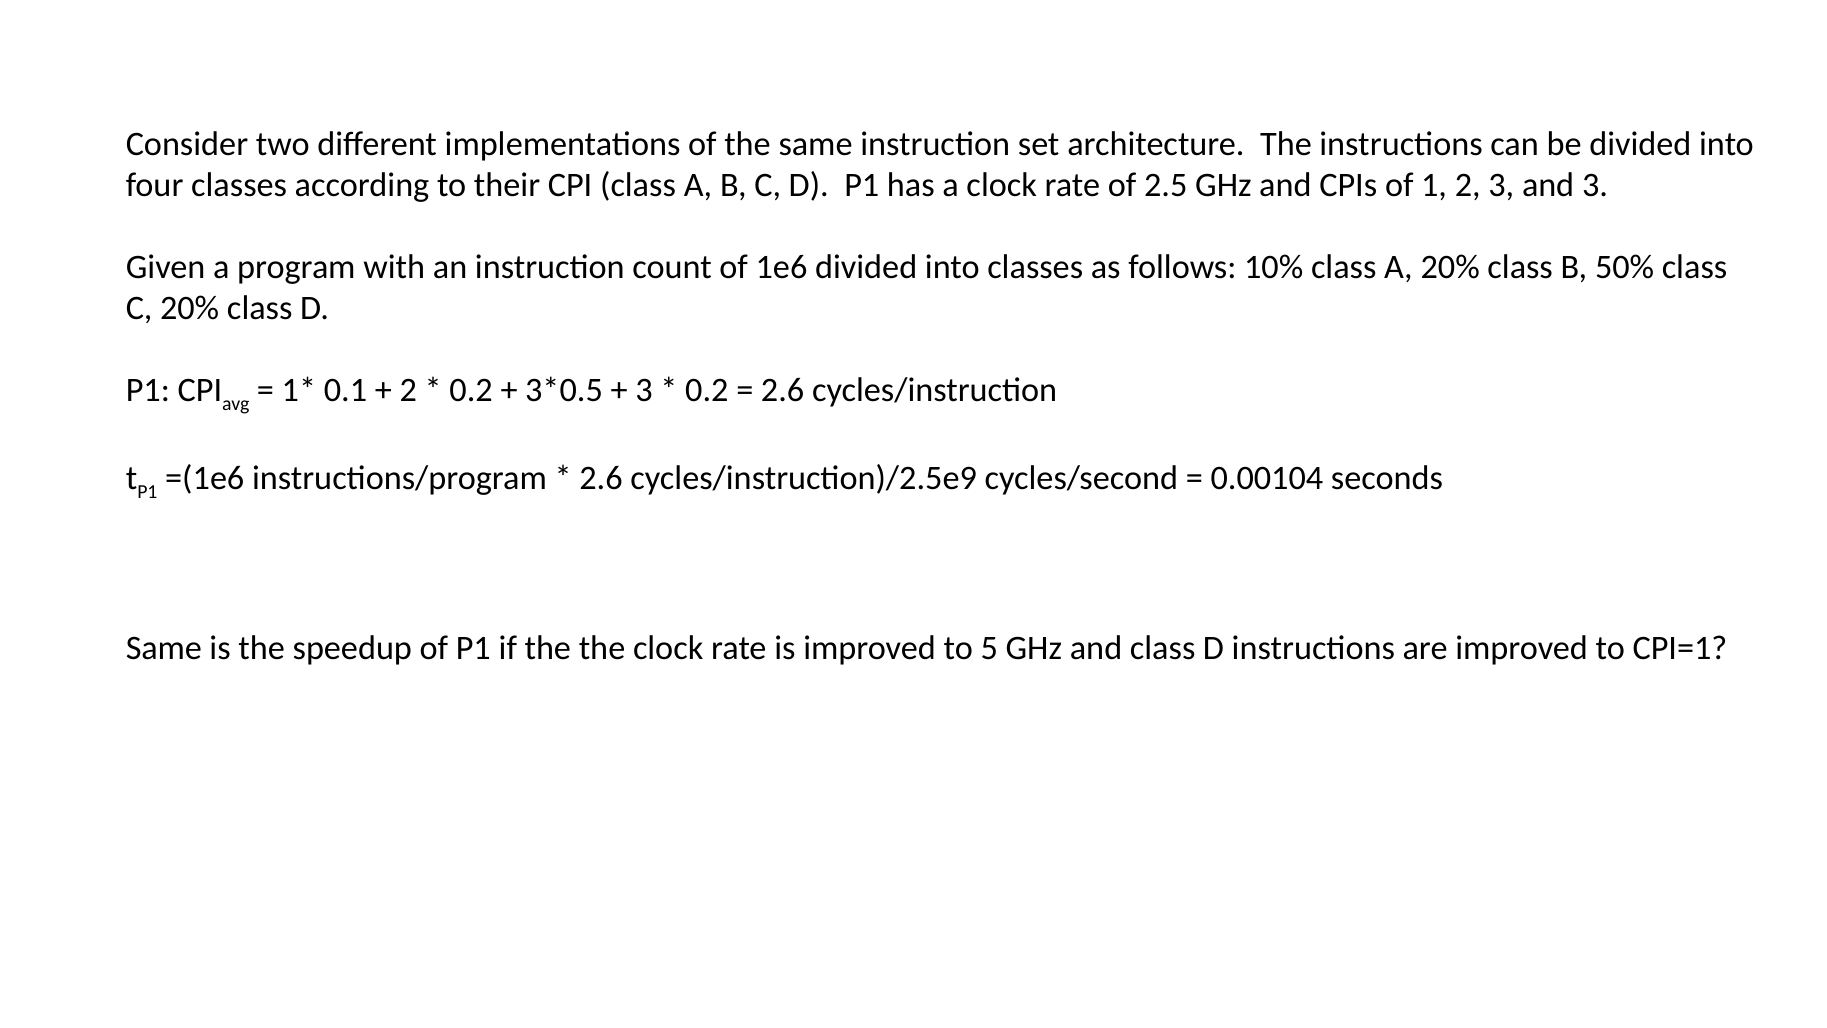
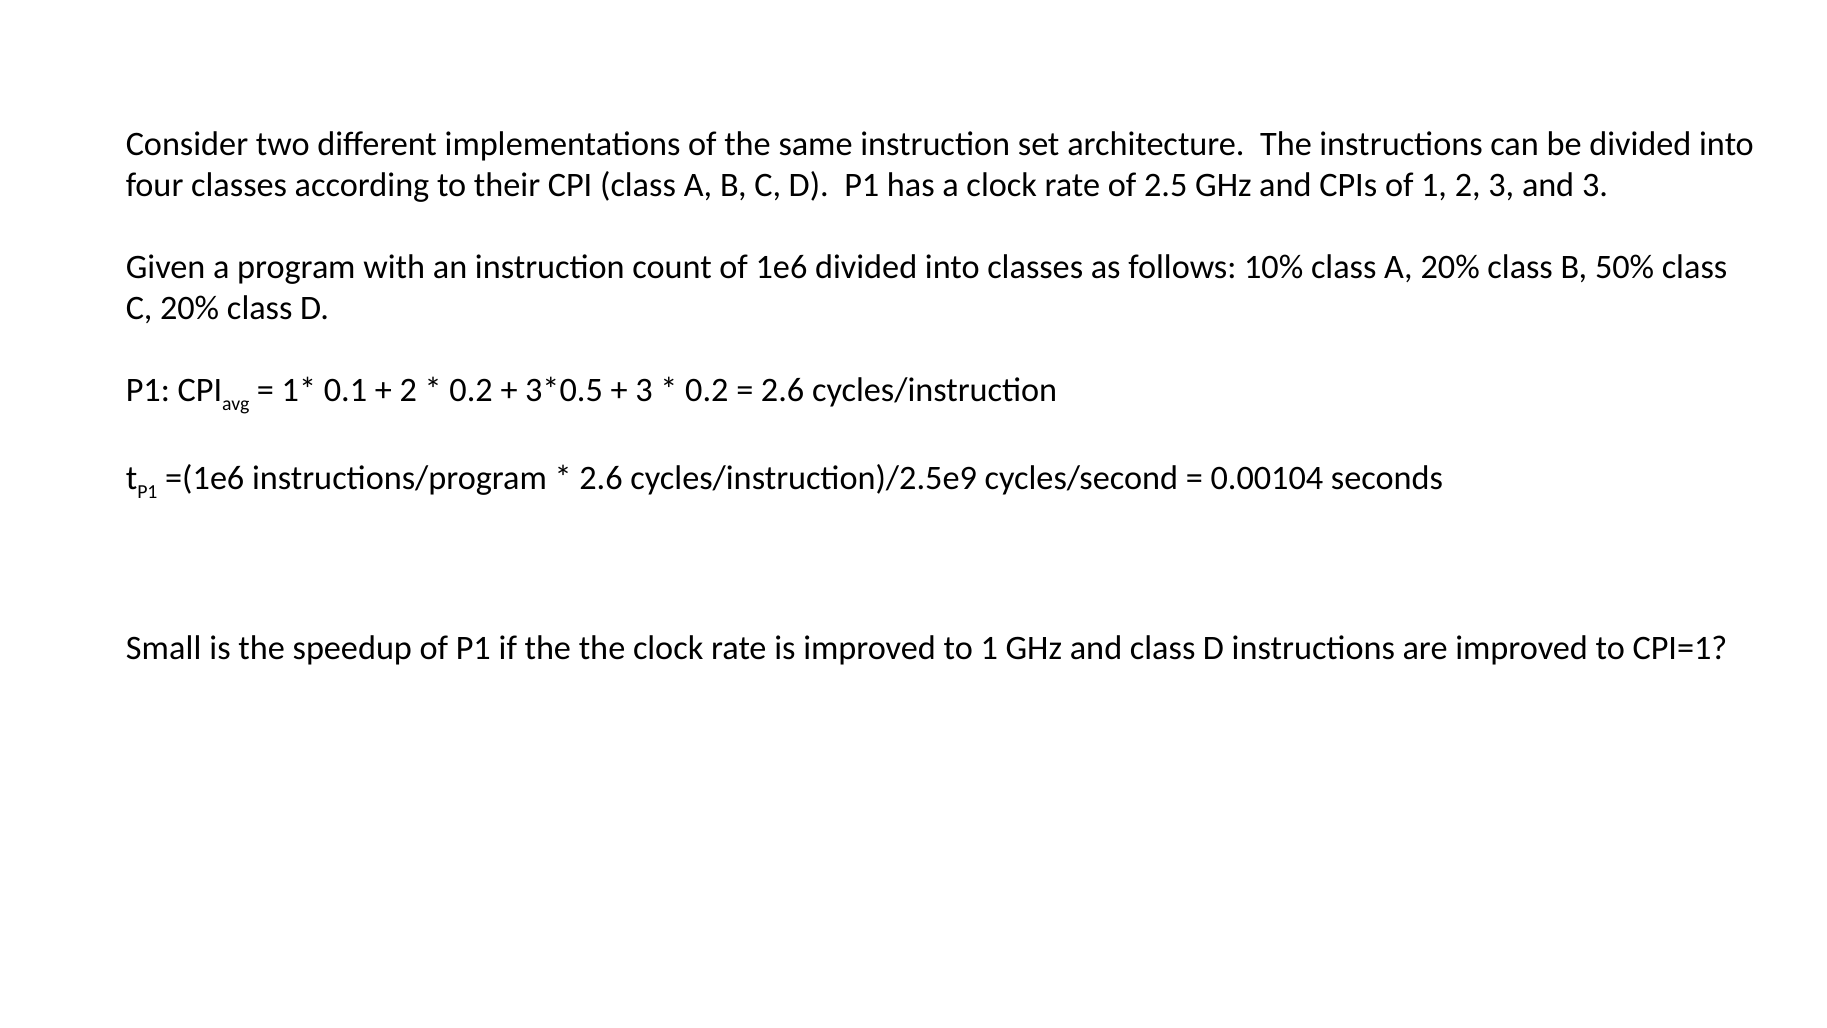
Same at (164, 648): Same -> Small
to 5: 5 -> 1
